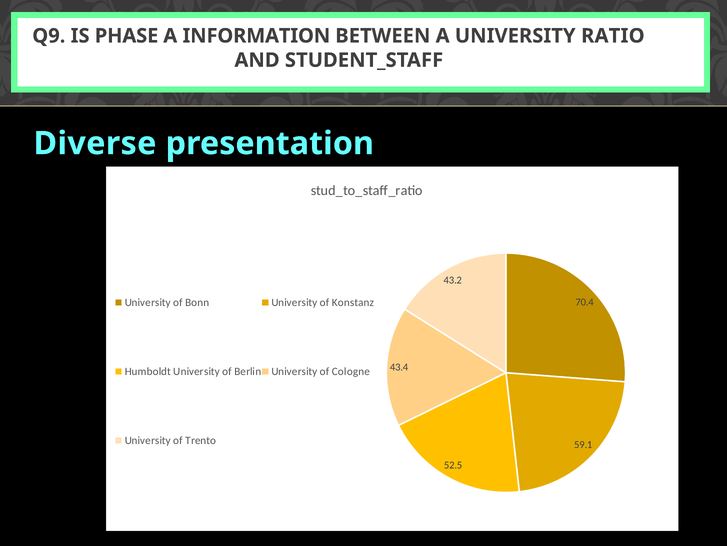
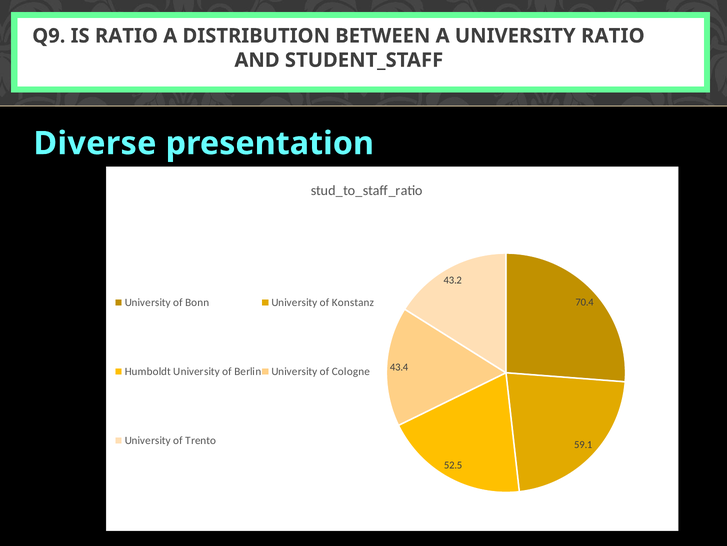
IS PHASE: PHASE -> RATIO
INFORMATION: INFORMATION -> DISTRIBUTION
